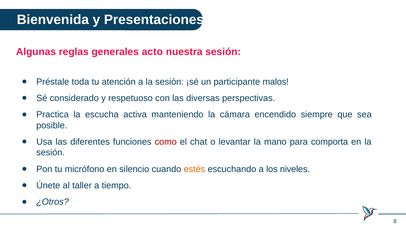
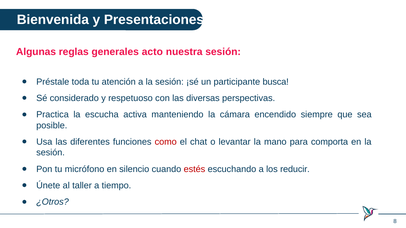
malos: malos -> busca
estés colour: orange -> red
niveles: niveles -> reducir
